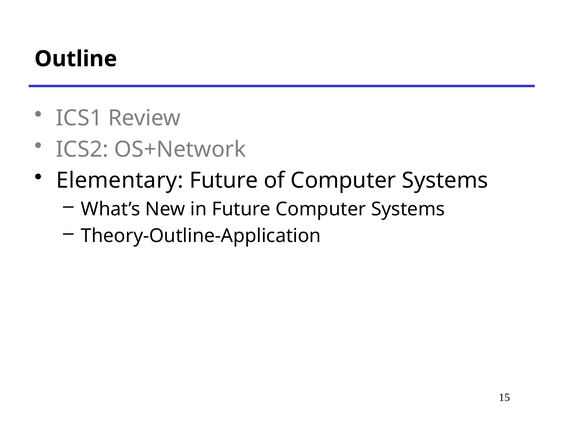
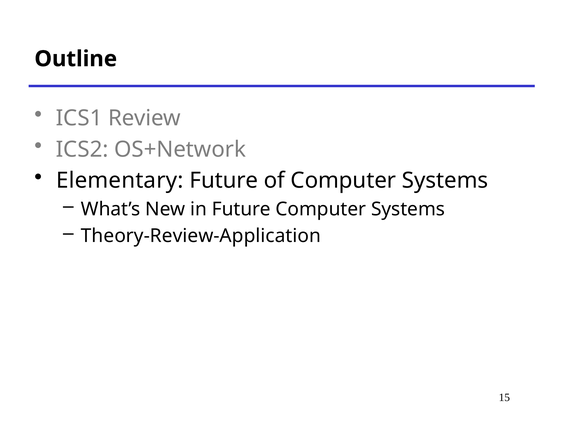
Theory-Outline-Application: Theory-Outline-Application -> Theory-Review-Application
